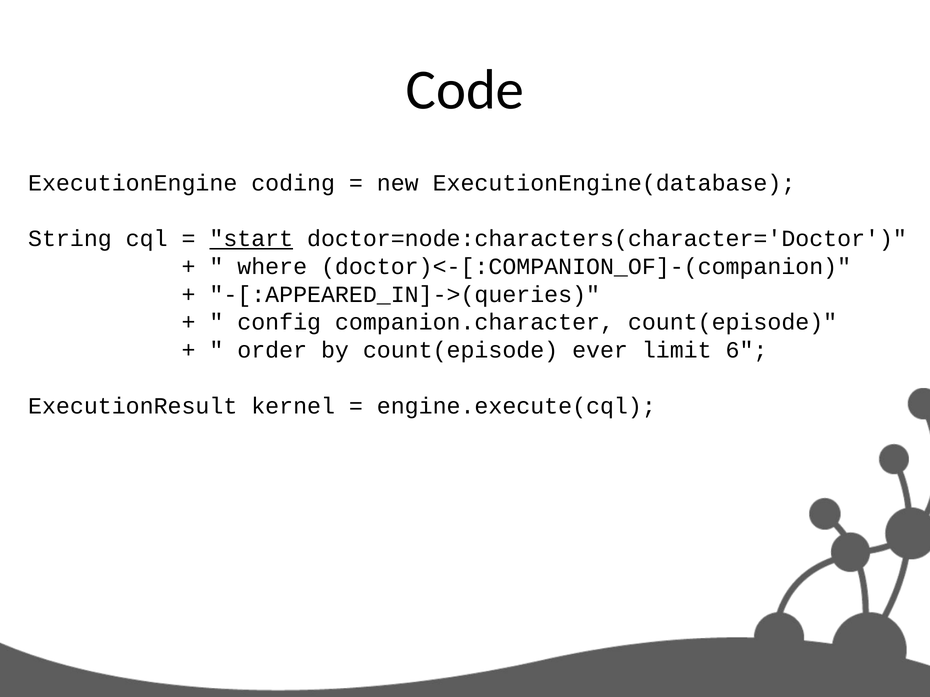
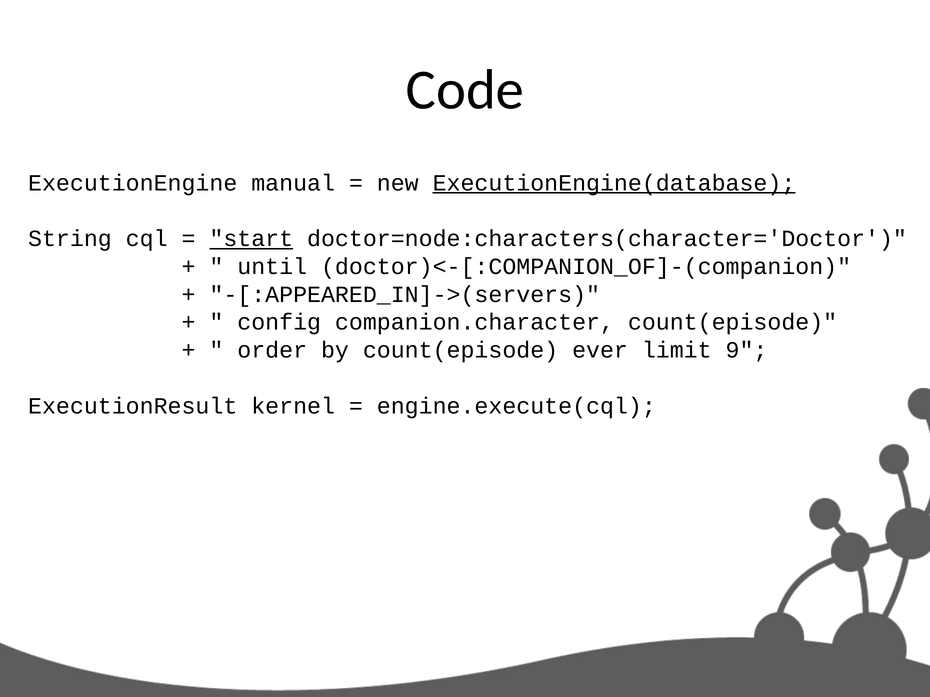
coding: coding -> manual
ExecutionEngine(database underline: none -> present
where: where -> until
-[:APPEARED_IN]->(queries: -[:APPEARED_IN]->(queries -> -[:APPEARED_IN]->(servers
6: 6 -> 9
